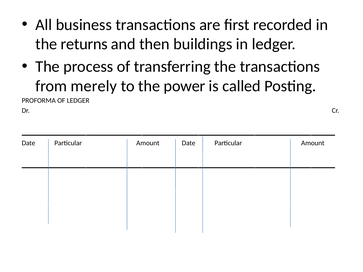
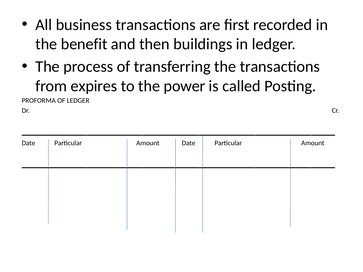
returns: returns -> benefit
merely: merely -> expires
